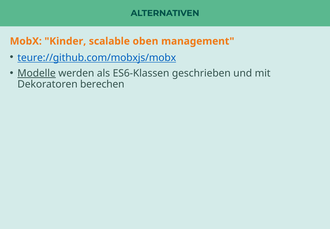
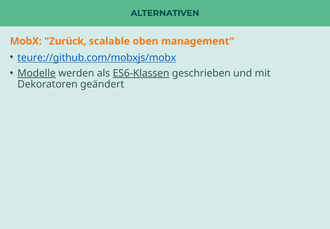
Kinder: Kinder -> Zurück
ES6-Klassen underline: none -> present
berechen: berechen -> geändert
